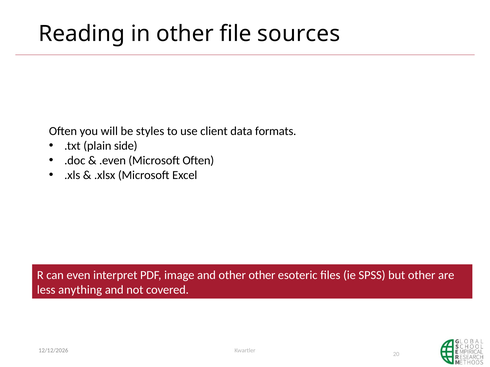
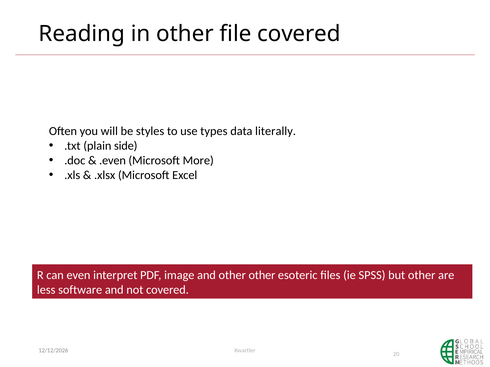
file sources: sources -> covered
client: client -> types
formats: formats -> literally
Microsoft Often: Often -> More
anything: anything -> software
